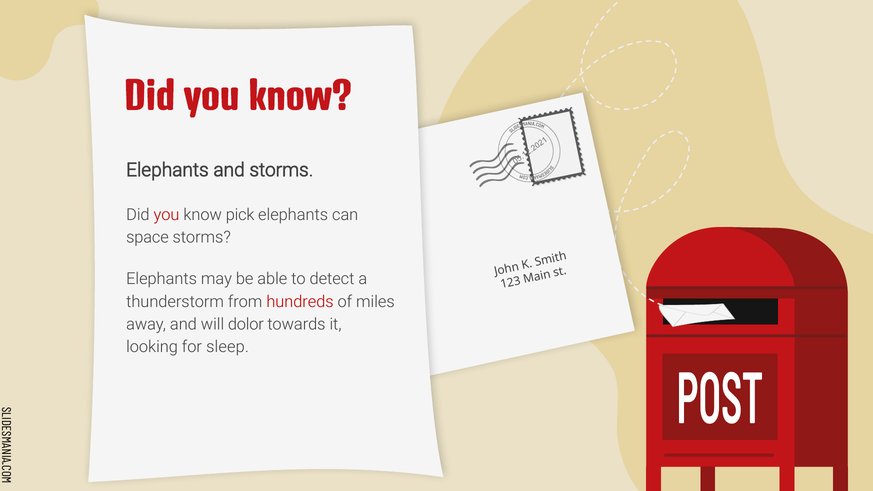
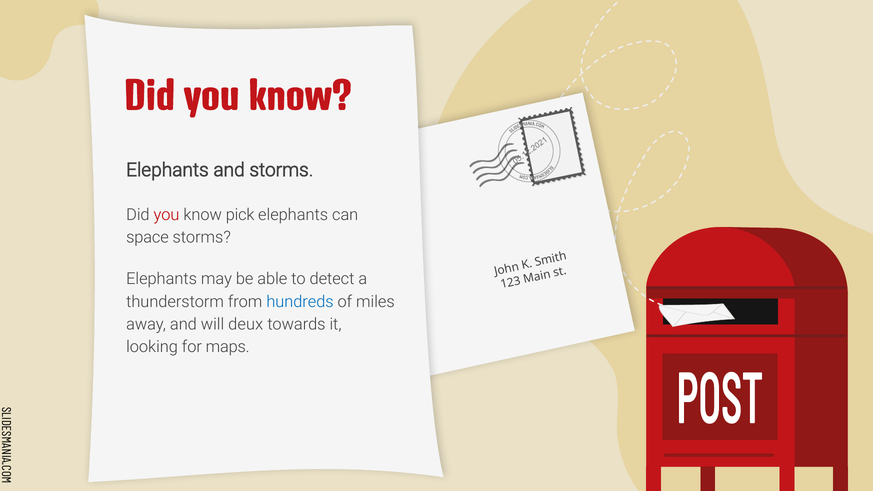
hundreds colour: red -> blue
dolor: dolor -> deux
sleep: sleep -> maps
